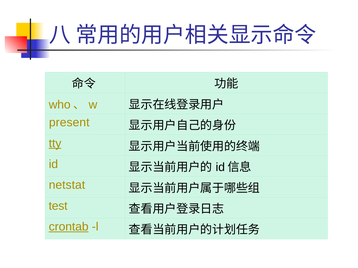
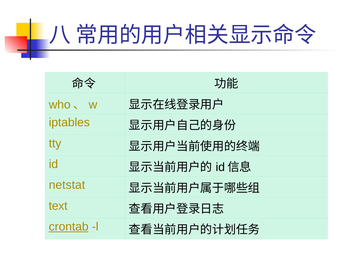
present: present -> iptables
tty underline: present -> none
test: test -> text
